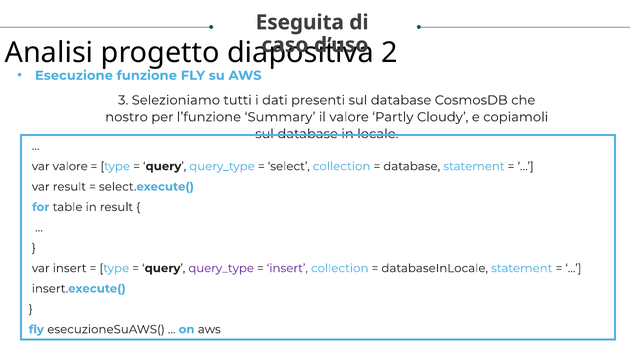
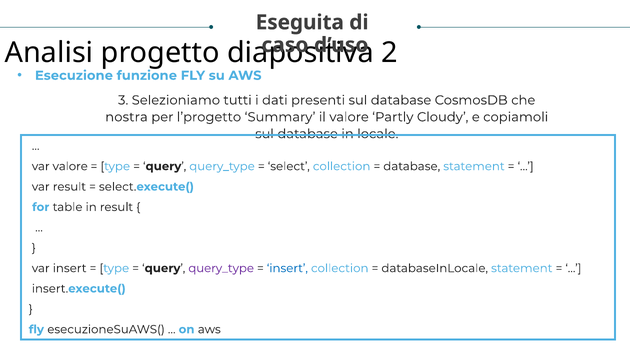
nostro: nostro -> nostra
l’funzione: l’funzione -> l’progetto
insert at (287, 269) colour: purple -> blue
